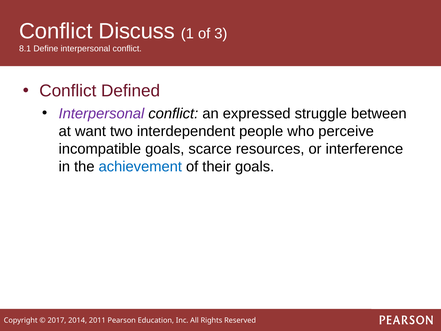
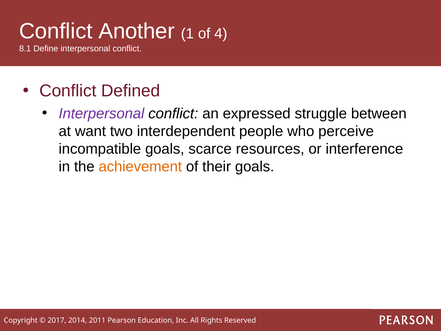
Discuss: Discuss -> Another
3: 3 -> 4
achievement colour: blue -> orange
